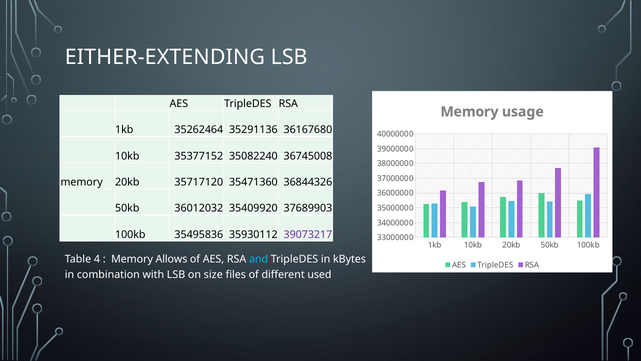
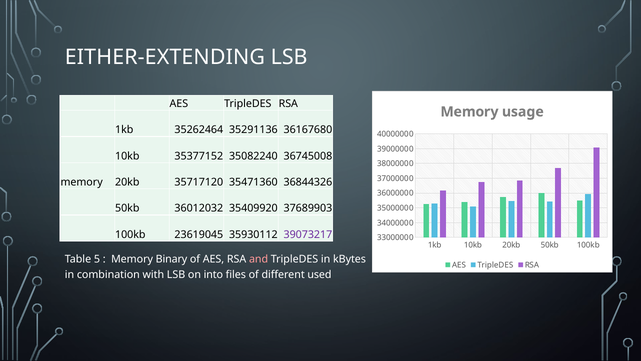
35495836: 35495836 -> 23619045
4: 4 -> 5
Allows: Allows -> Binary
and colour: light blue -> pink
size: size -> into
